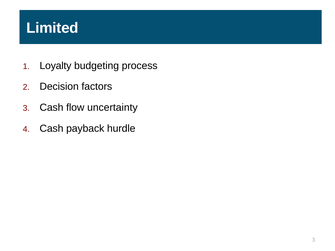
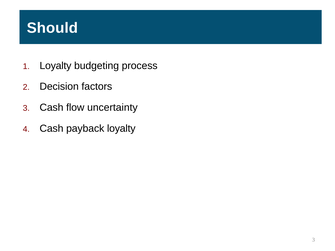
Limited: Limited -> Should
payback hurdle: hurdle -> loyalty
